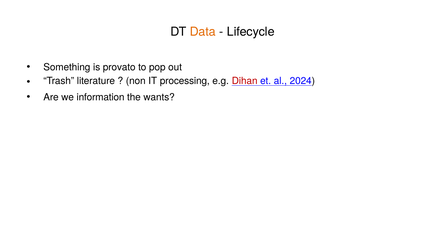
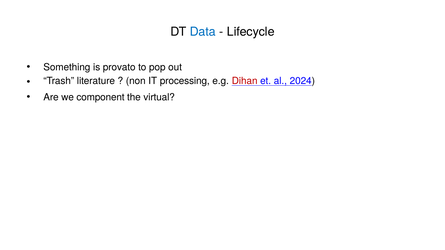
Data colour: orange -> blue
information: information -> component
wants: wants -> virtual
